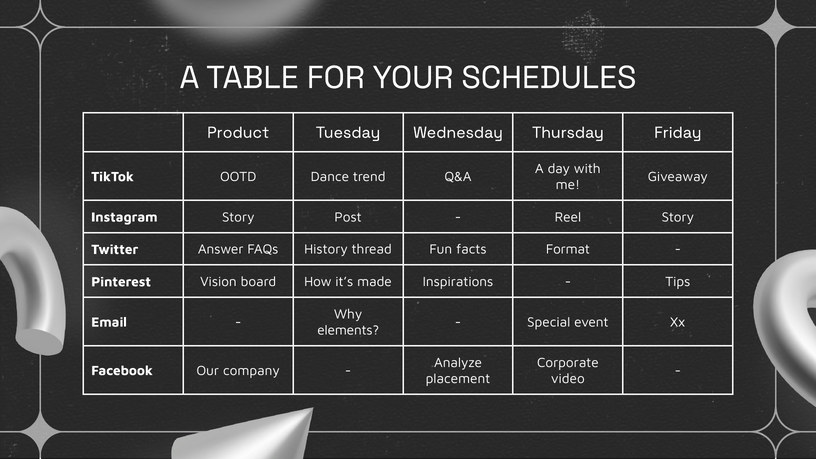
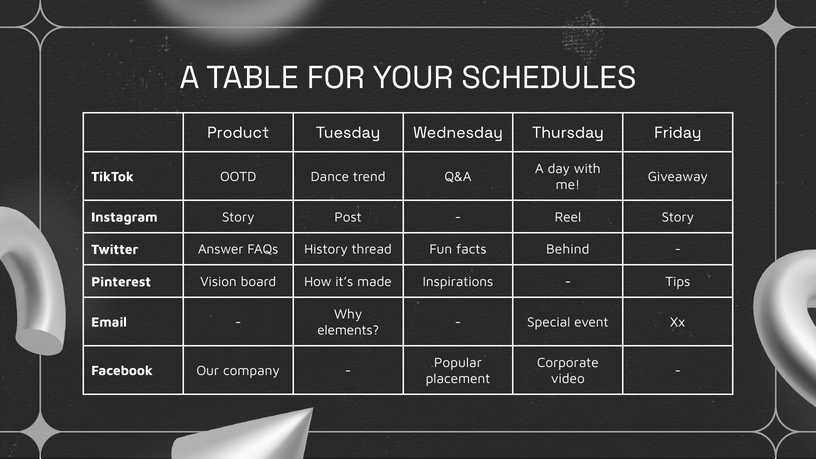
Format: Format -> Behind
Analyze: Analyze -> Popular
